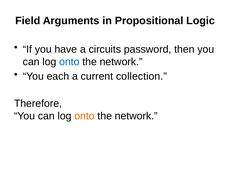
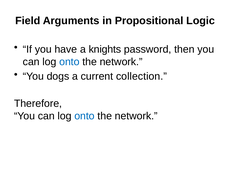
circuits: circuits -> knights
each: each -> dogs
onto at (84, 116) colour: orange -> blue
